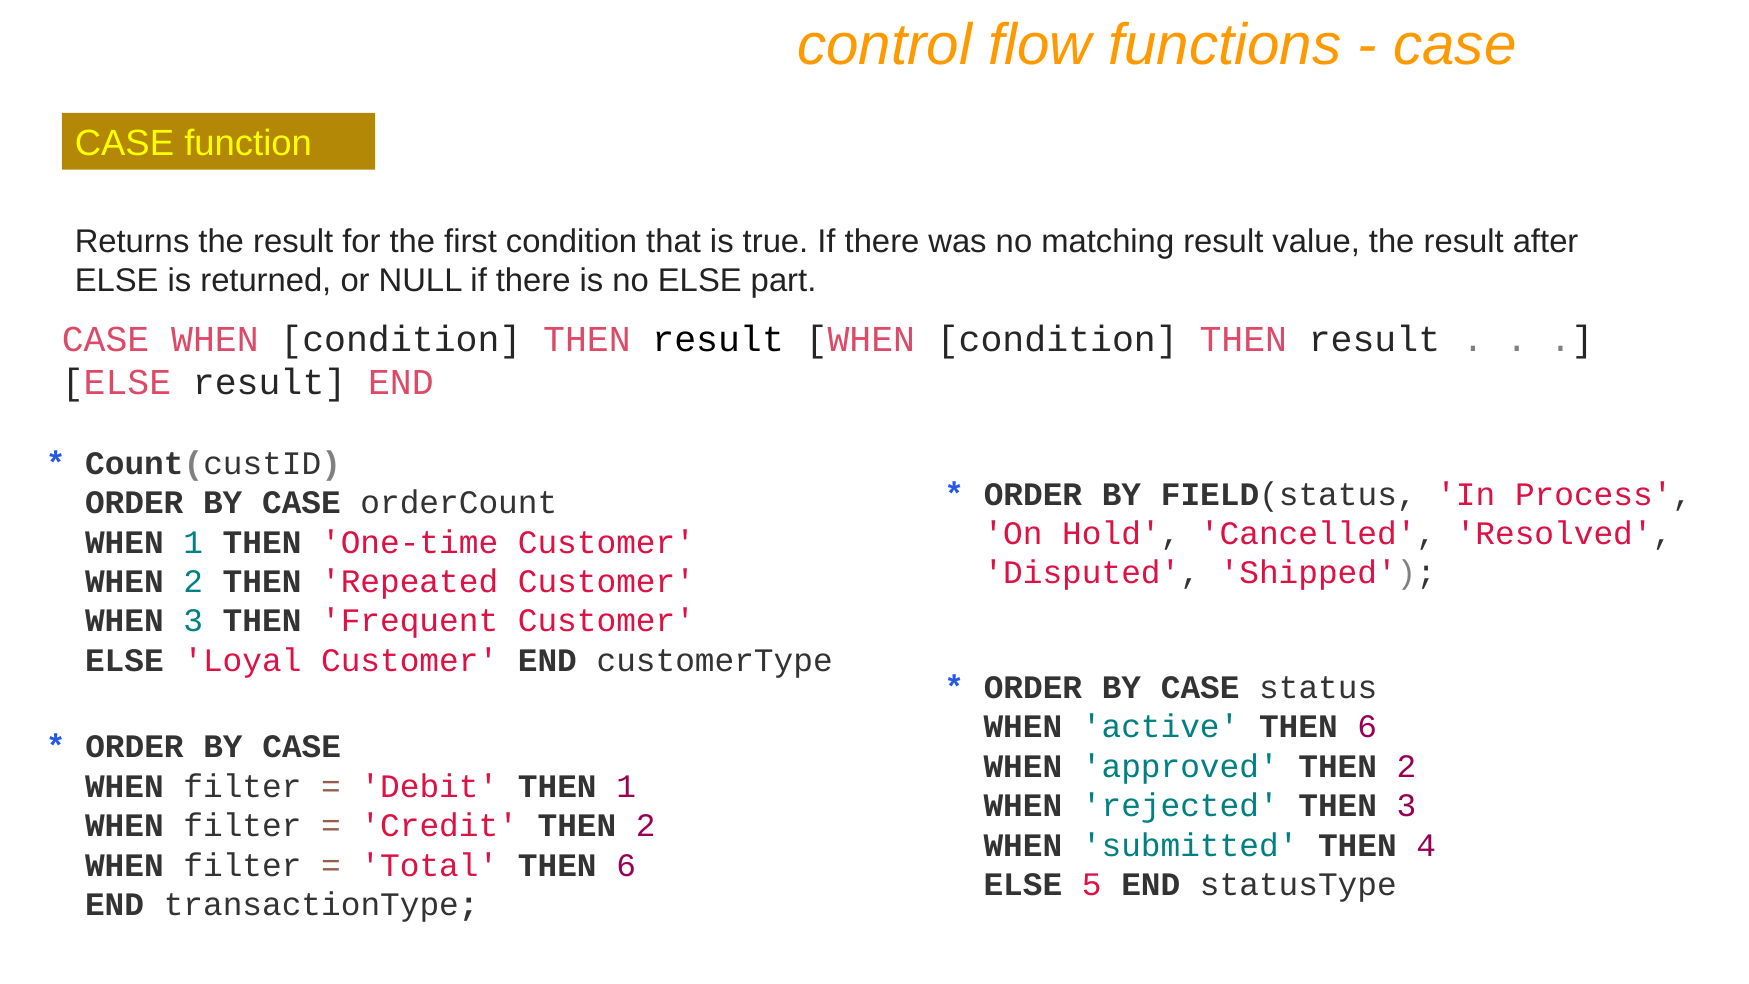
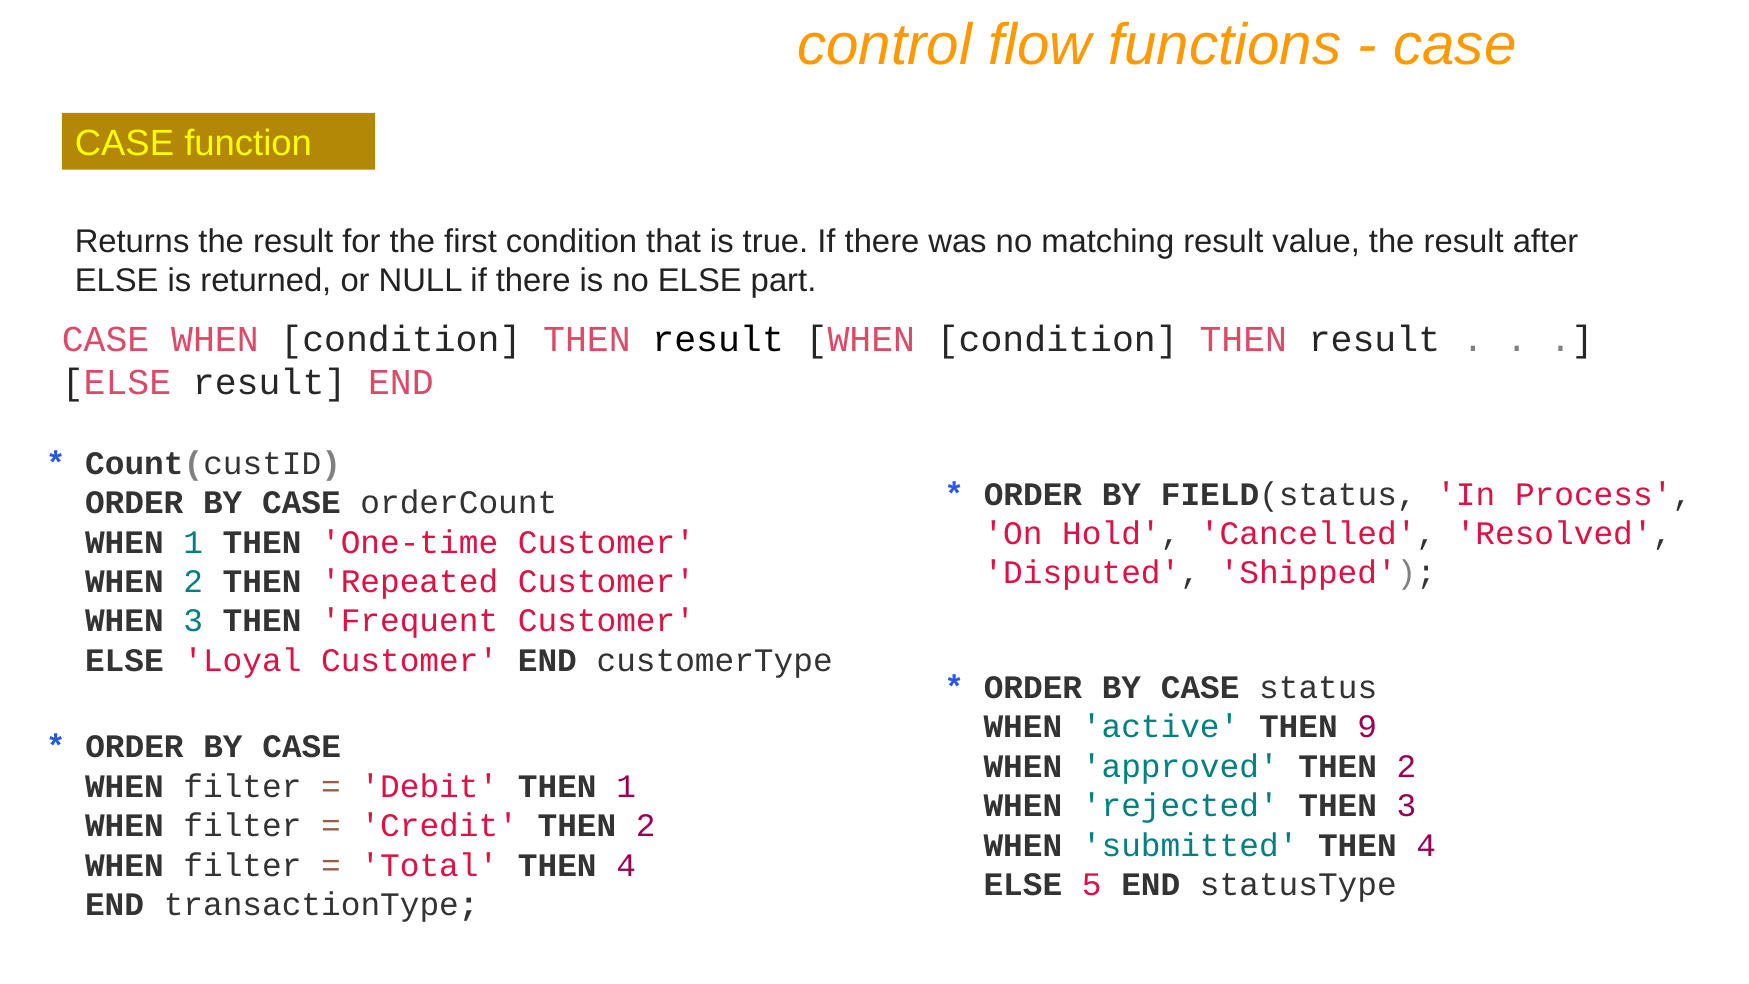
active THEN 6: 6 -> 9
Total THEN 6: 6 -> 4
